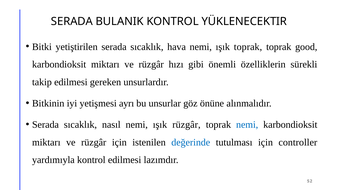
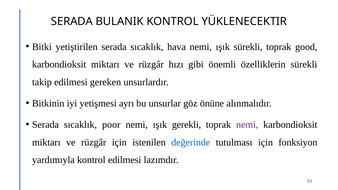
ışık toprak: toprak -> sürekli
nasıl: nasıl -> poor
ışık rüzgâr: rüzgâr -> gerekli
nemi at (247, 125) colour: blue -> purple
controller: controller -> fonksiyon
